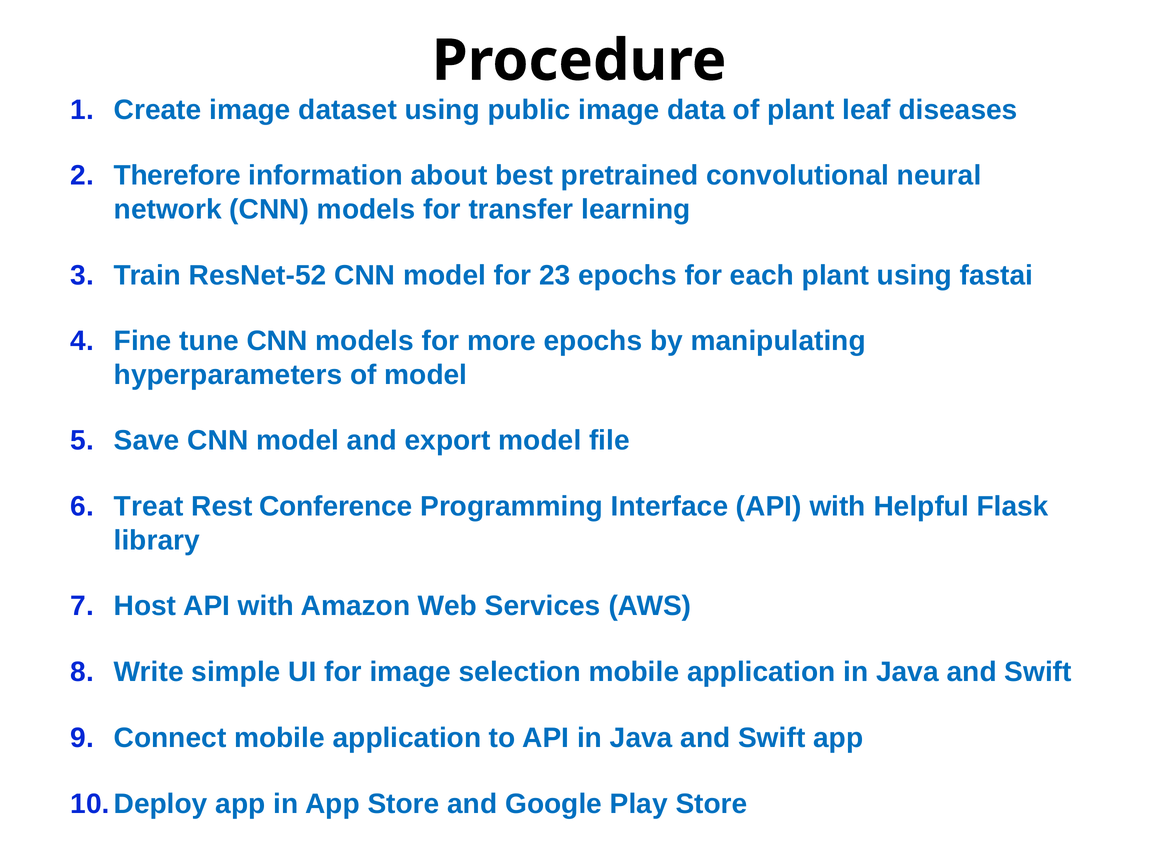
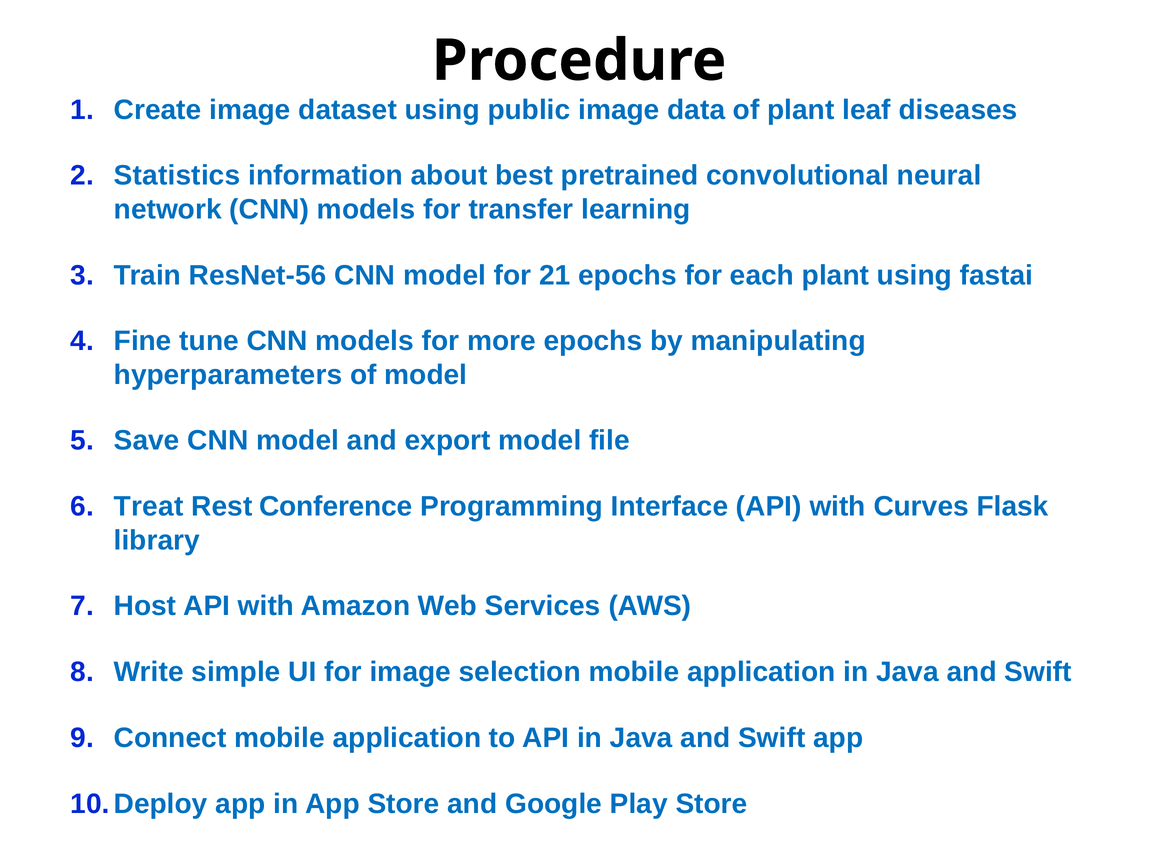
Therefore: Therefore -> Statistics
ResNet-52: ResNet-52 -> ResNet-56
23: 23 -> 21
Helpful: Helpful -> Curves
